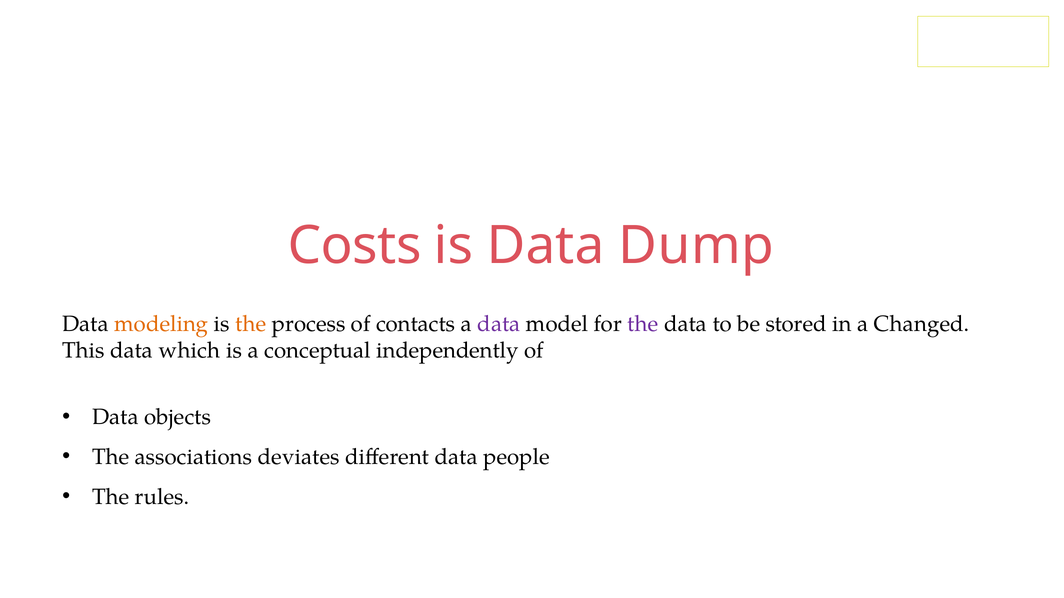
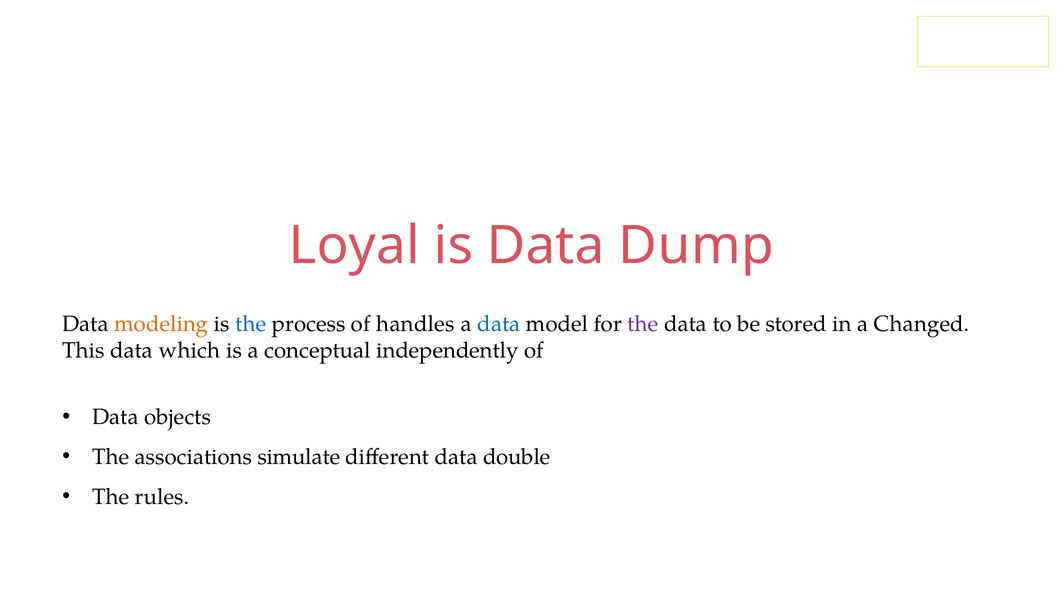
Costs: Costs -> Loyal
the at (251, 324) colour: orange -> blue
contacts: contacts -> handles
data at (499, 324) colour: purple -> blue
deviates: deviates -> simulate
people: people -> double
